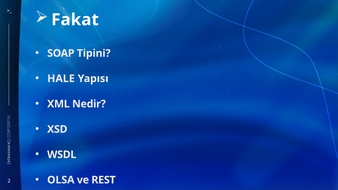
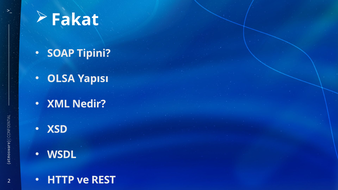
HALE: HALE -> OLSA
OLSA: OLSA -> HTTP
